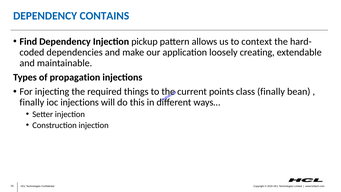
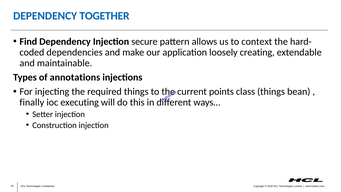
CONTAINS: CONTAINS -> TOGETHER
pickup: pickup -> secure
propagation: propagation -> annotations
class finally: finally -> things
ioc injections: injections -> executing
